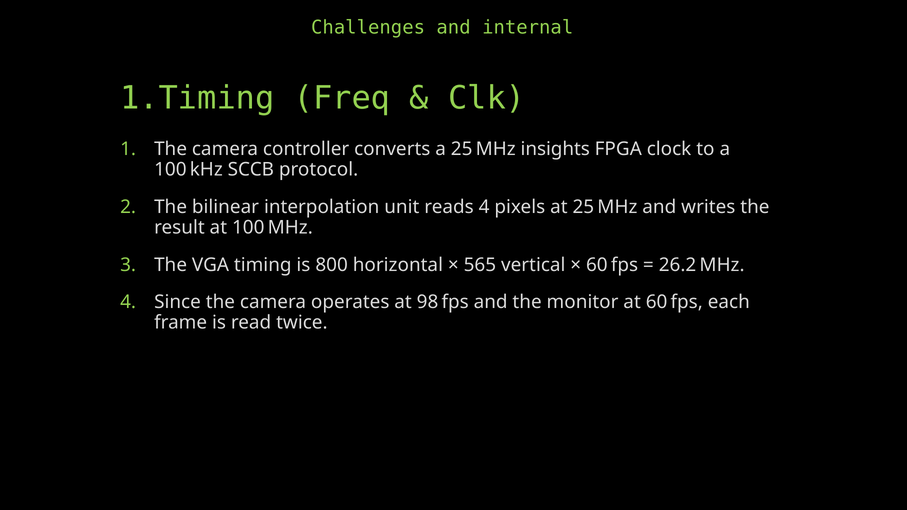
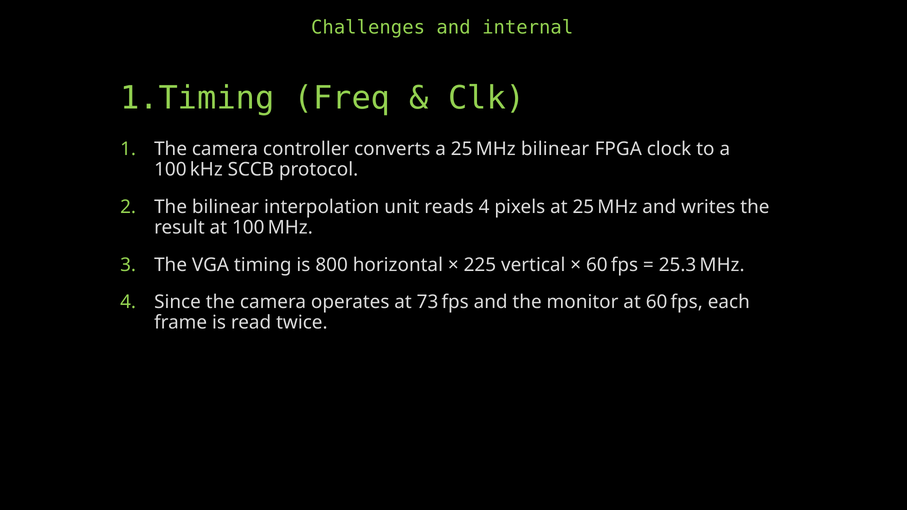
MHz insights: insights -> bilinear
565: 565 -> 225
26.2: 26.2 -> 25.3
98: 98 -> 73
